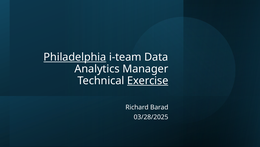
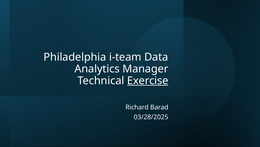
Philadelphia underline: present -> none
